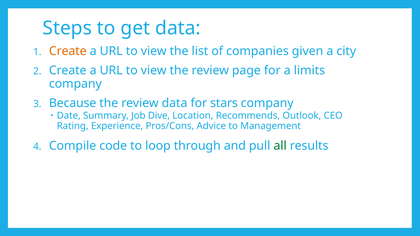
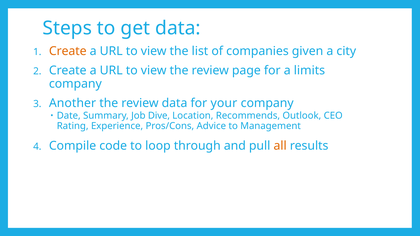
Because: Because -> Another
stars: stars -> your
all colour: green -> orange
